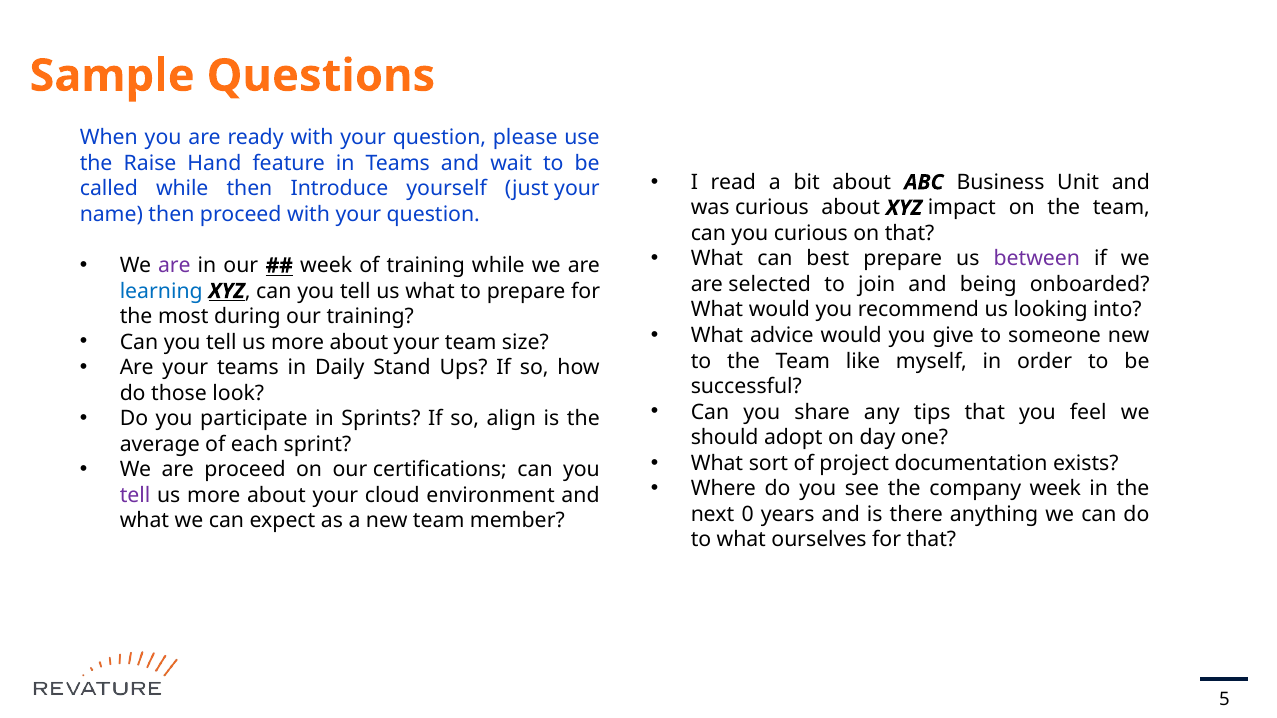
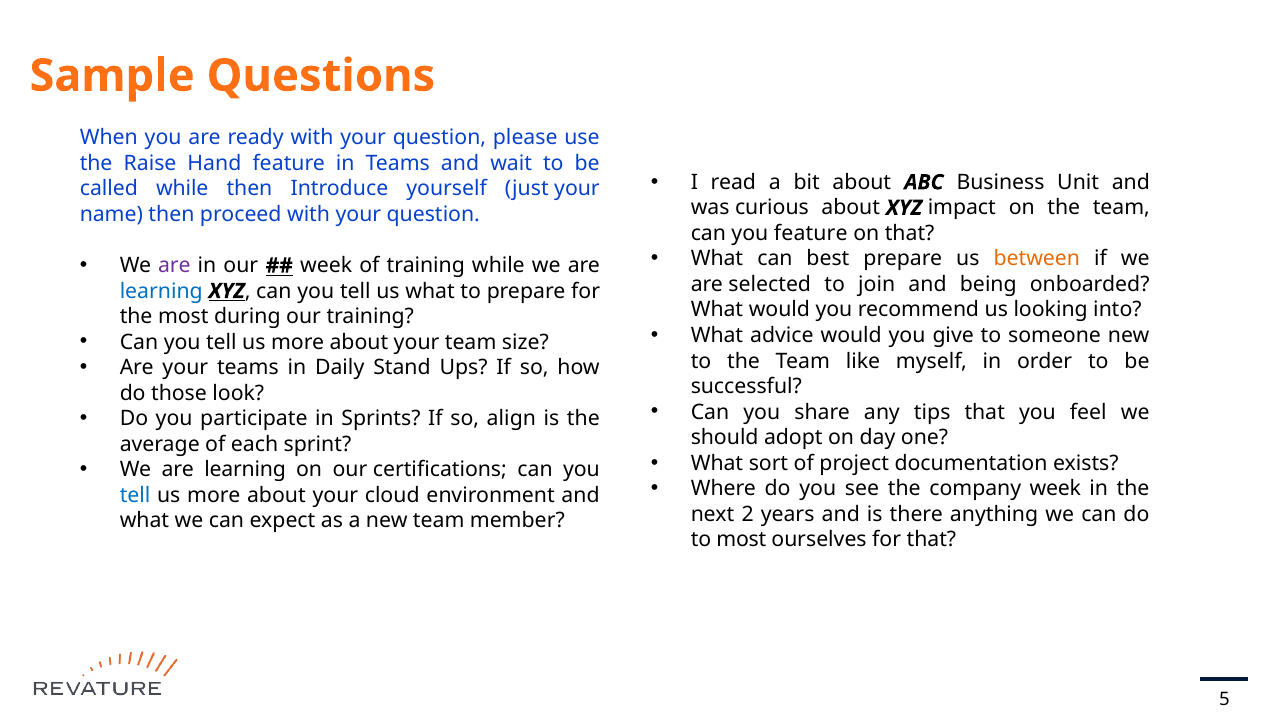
you curious: curious -> feature
between colour: purple -> orange
proceed at (245, 470): proceed -> learning
tell at (135, 495) colour: purple -> blue
0: 0 -> 2
to what: what -> most
